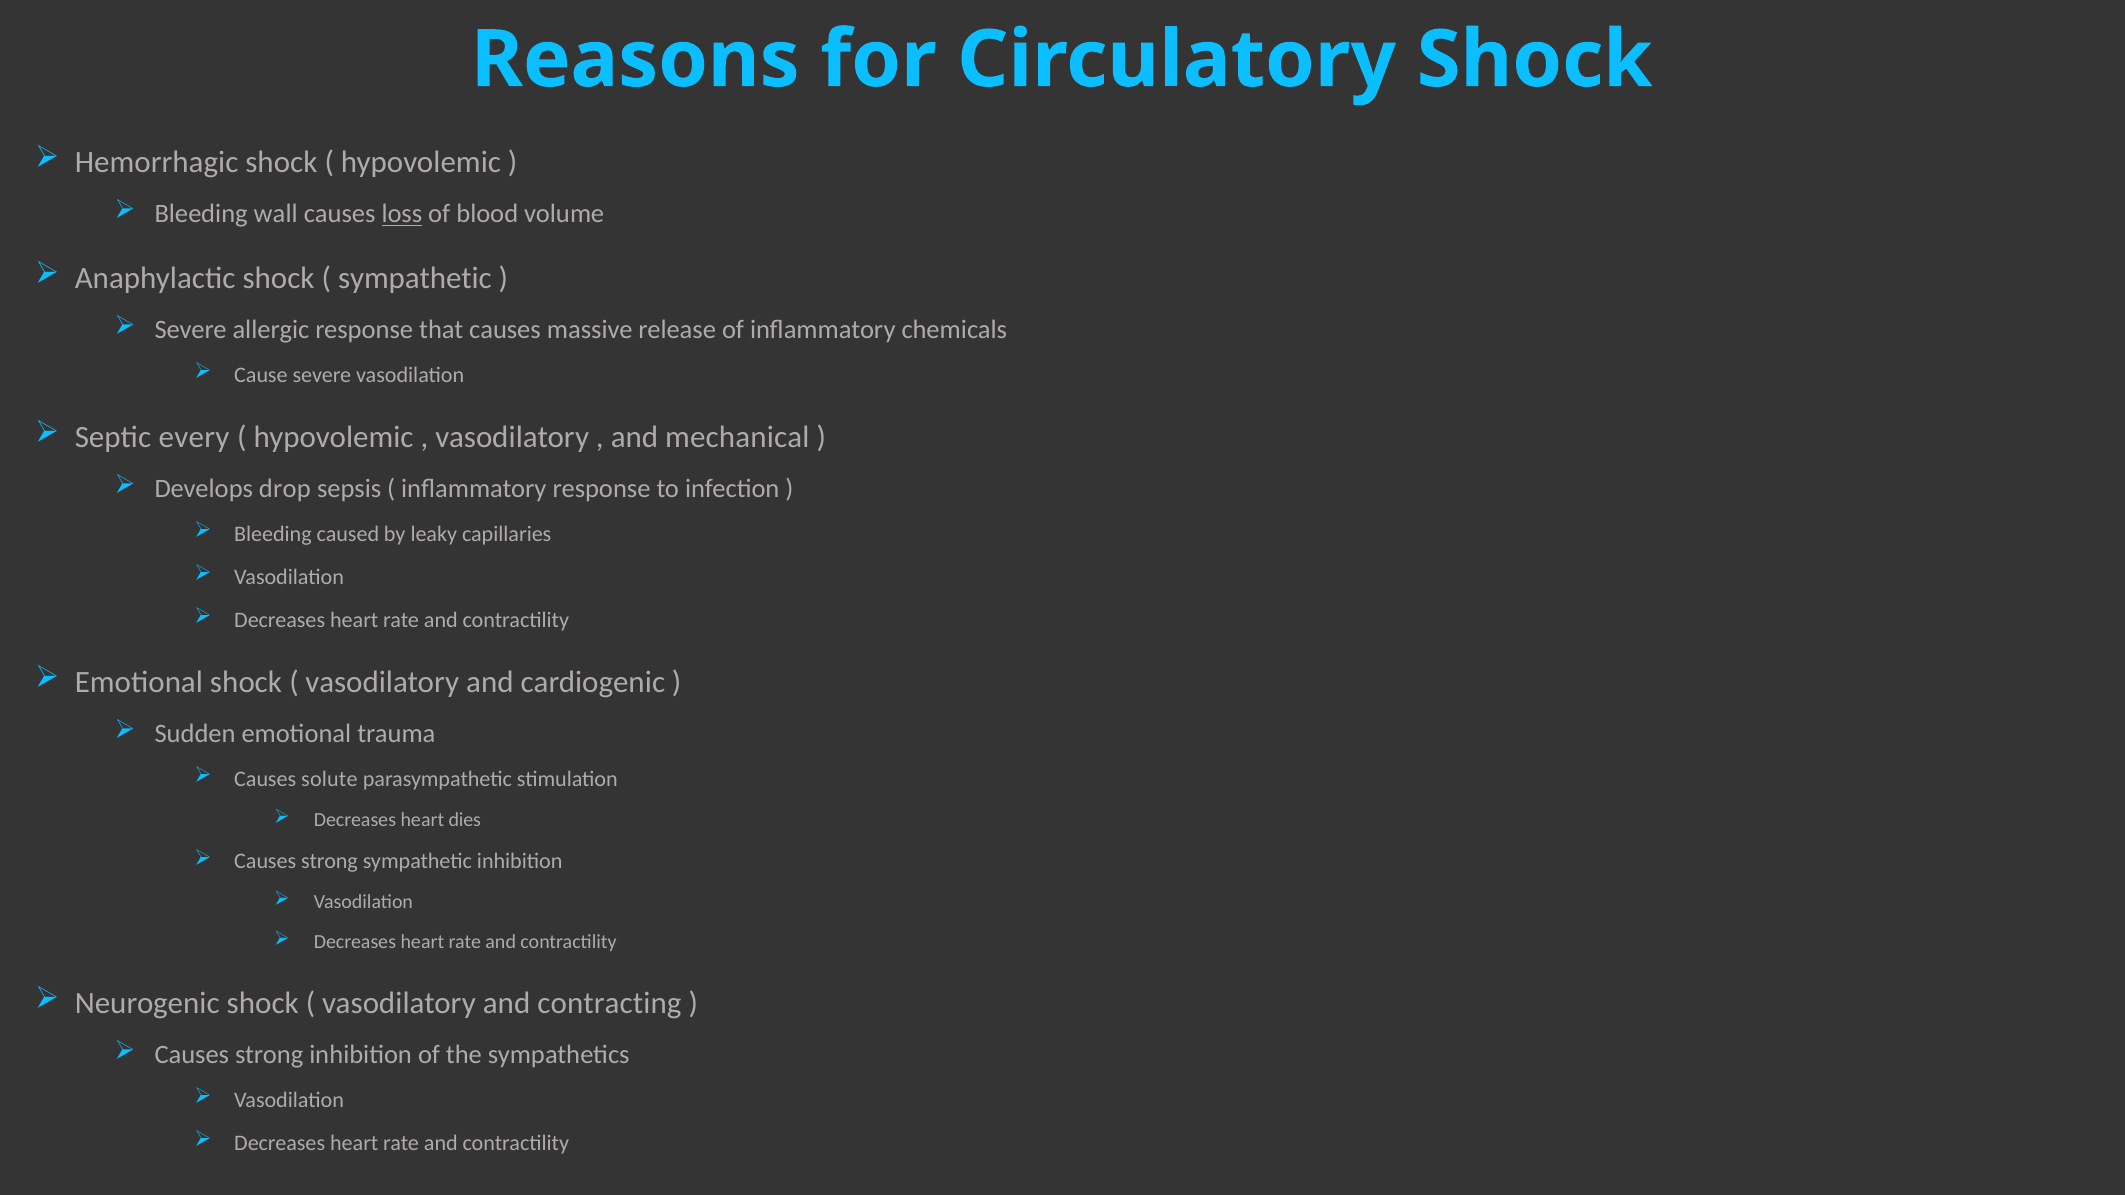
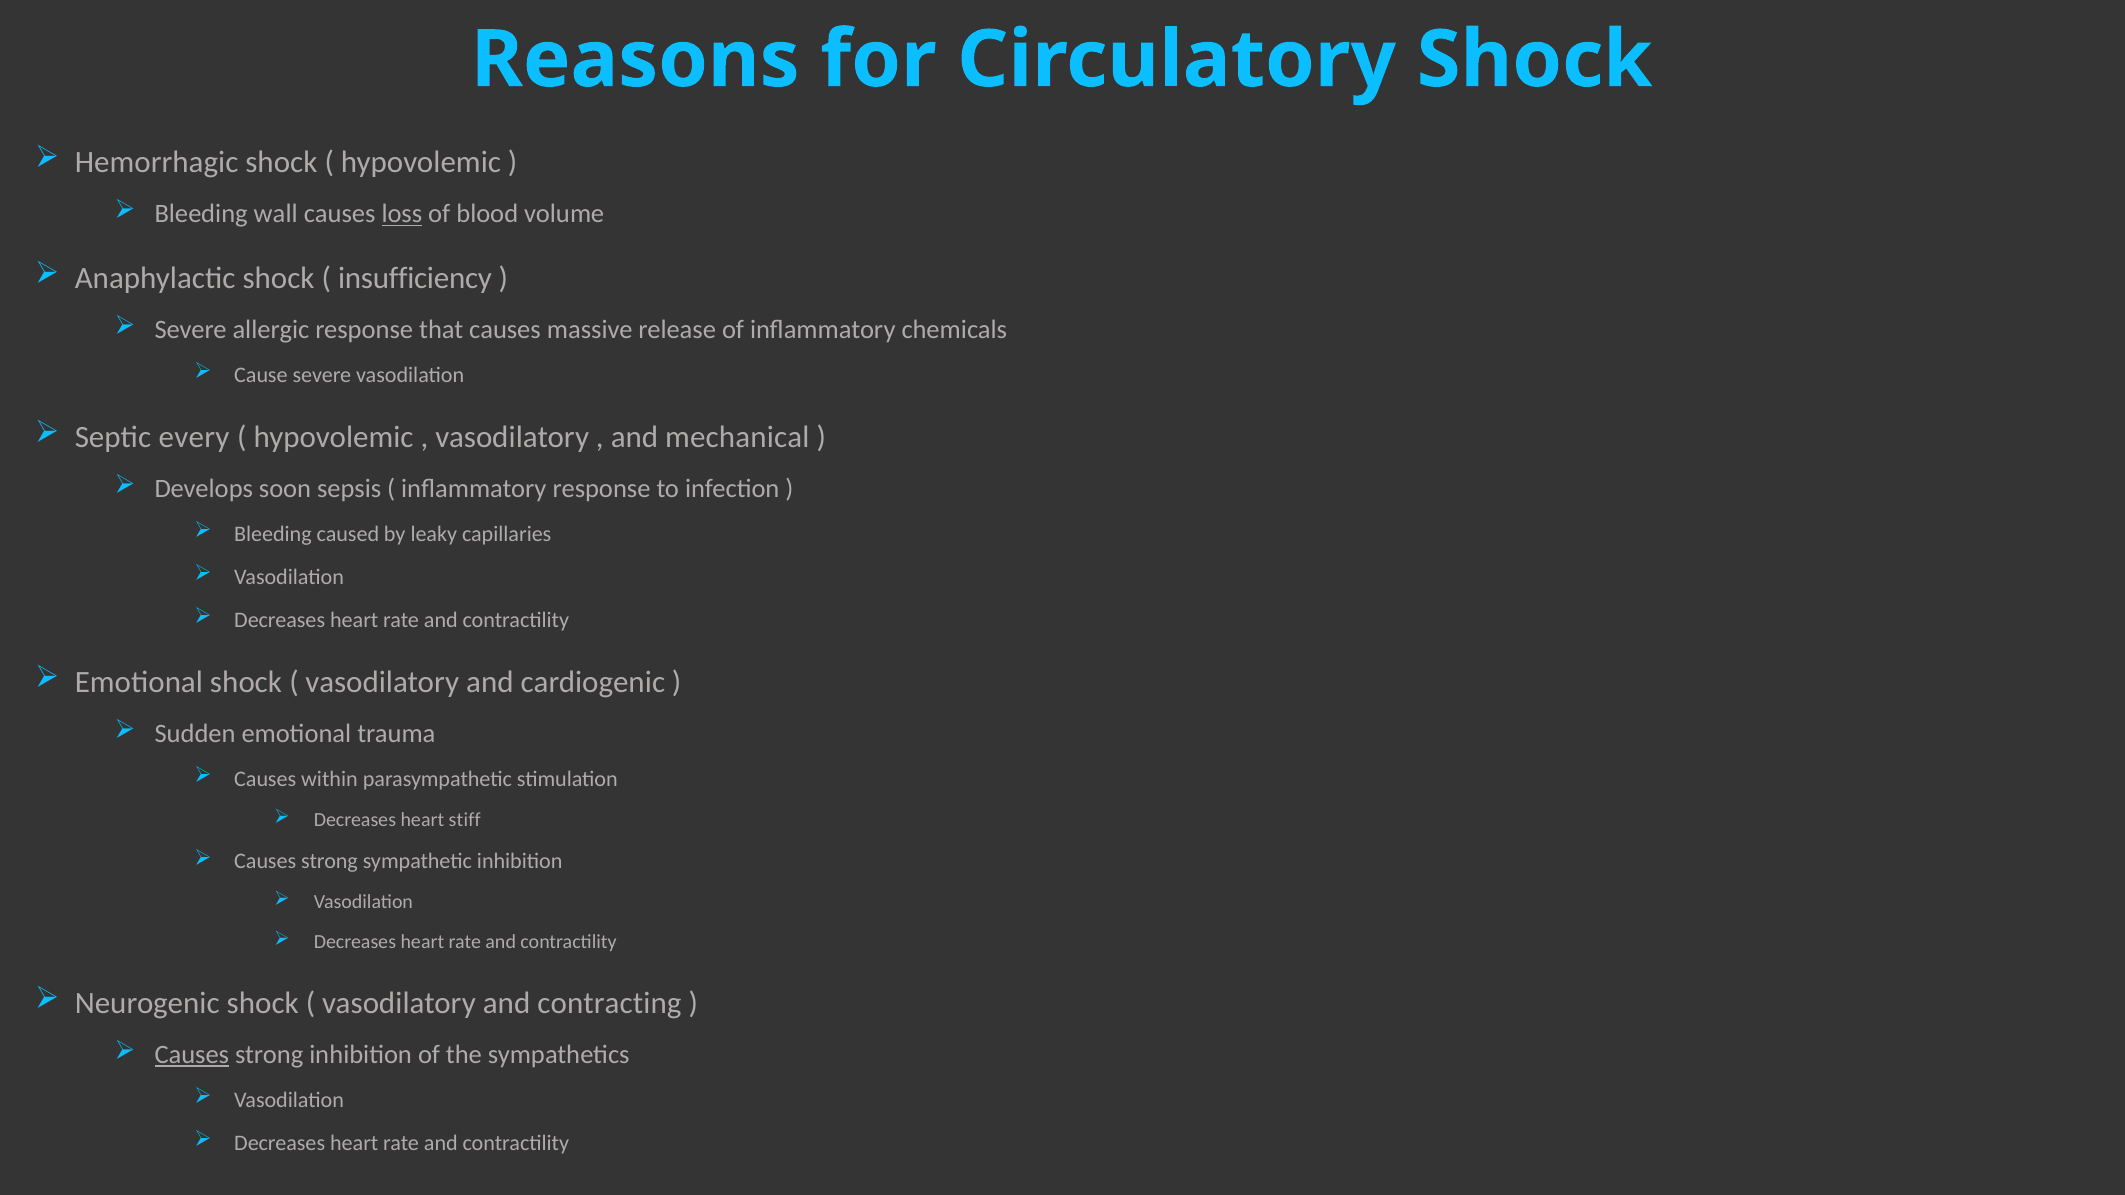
sympathetic at (415, 278): sympathetic -> insufficiency
drop: drop -> soon
solute: solute -> within
dies: dies -> stiff
Causes at (192, 1055) underline: none -> present
